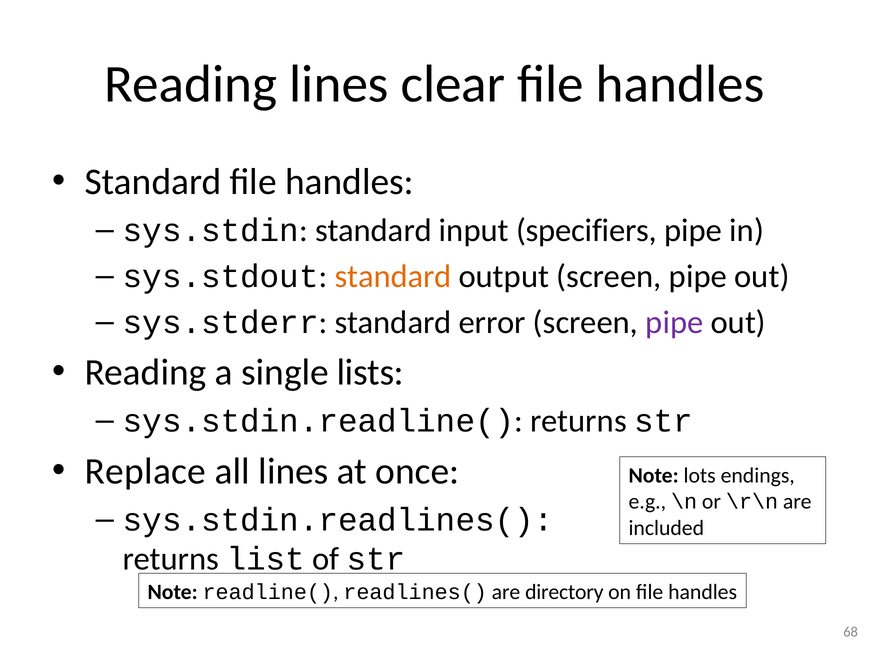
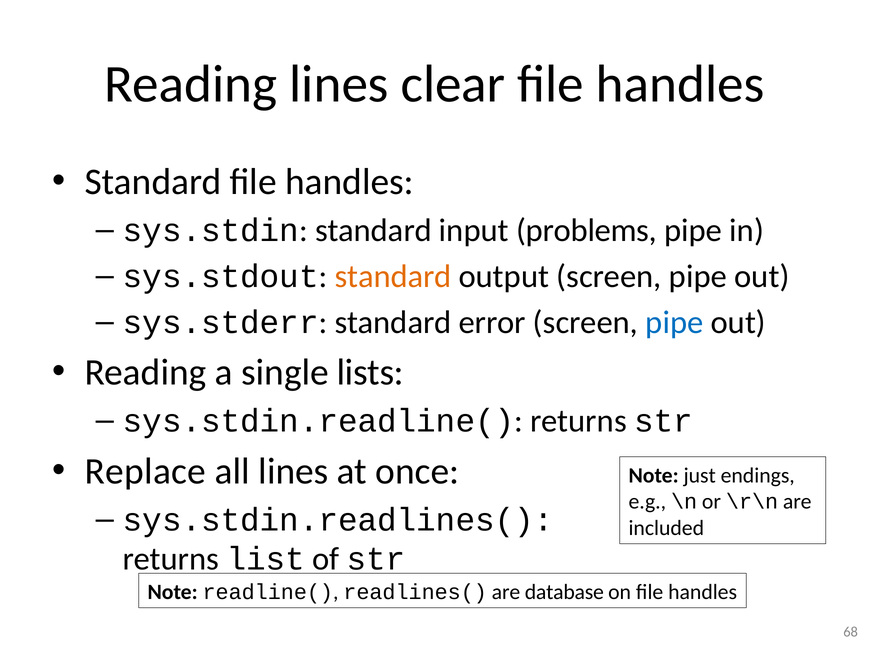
specifiers: specifiers -> problems
pipe at (674, 322) colour: purple -> blue
lots: lots -> just
directory: directory -> database
